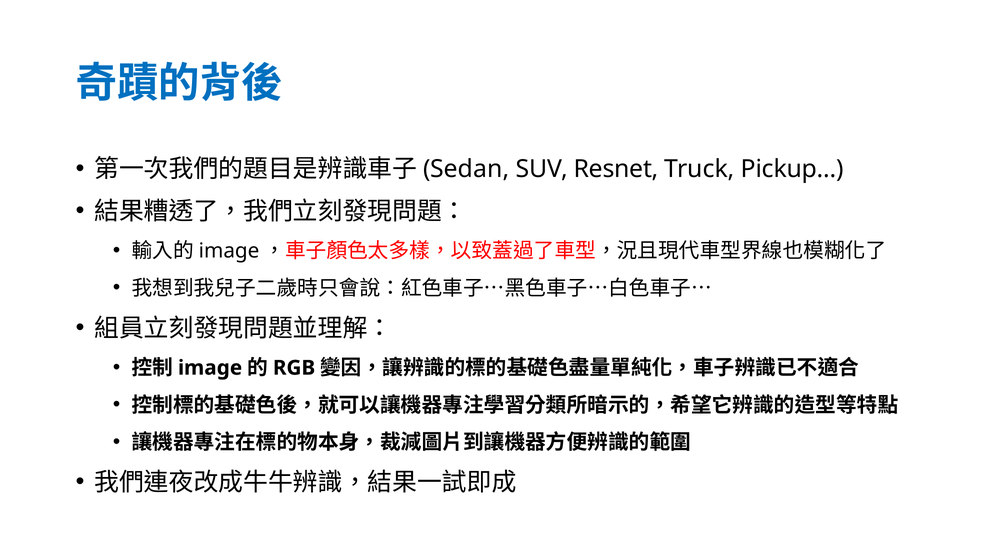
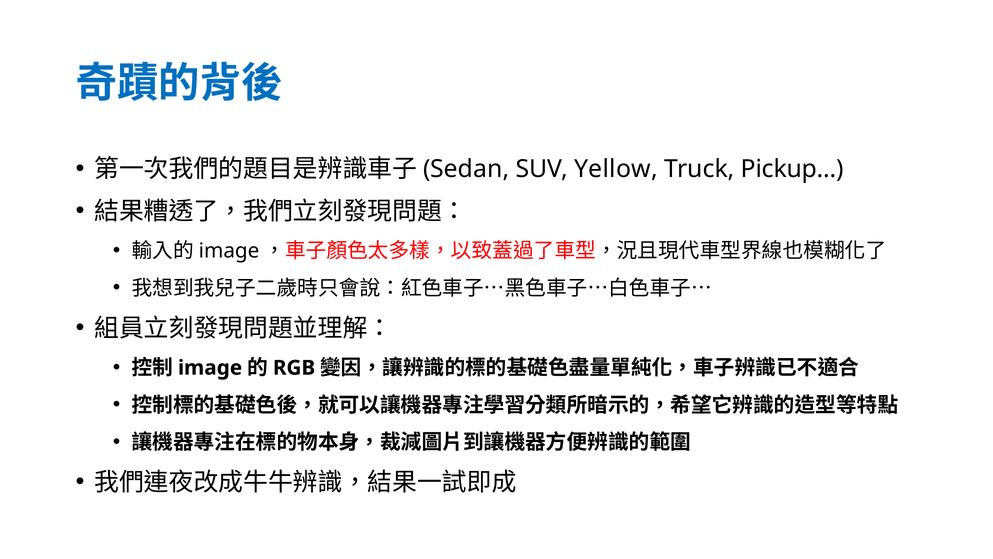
Resnet: Resnet -> Yellow
